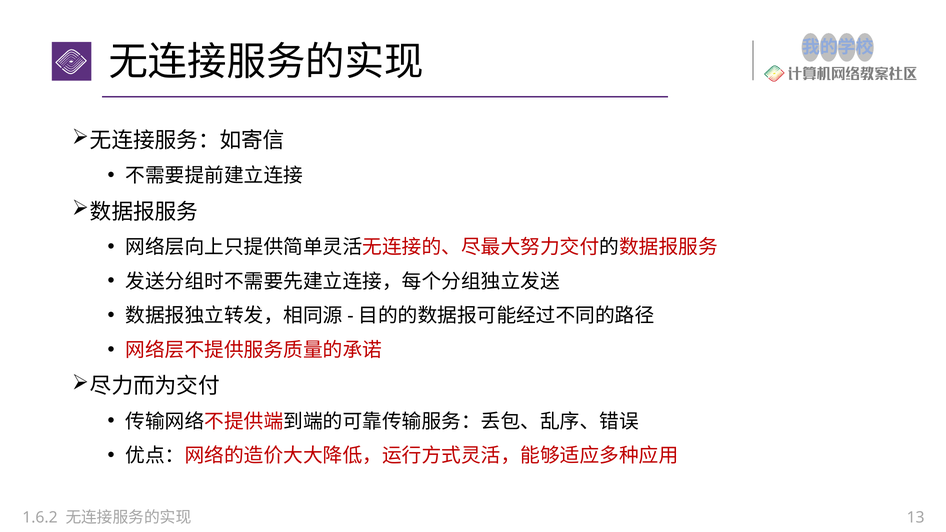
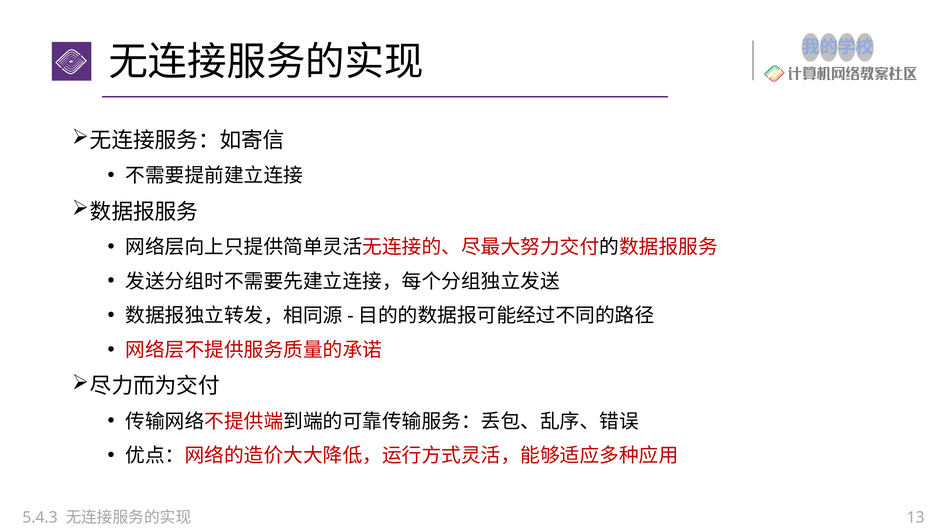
1.6.2: 1.6.2 -> 5.4.3
